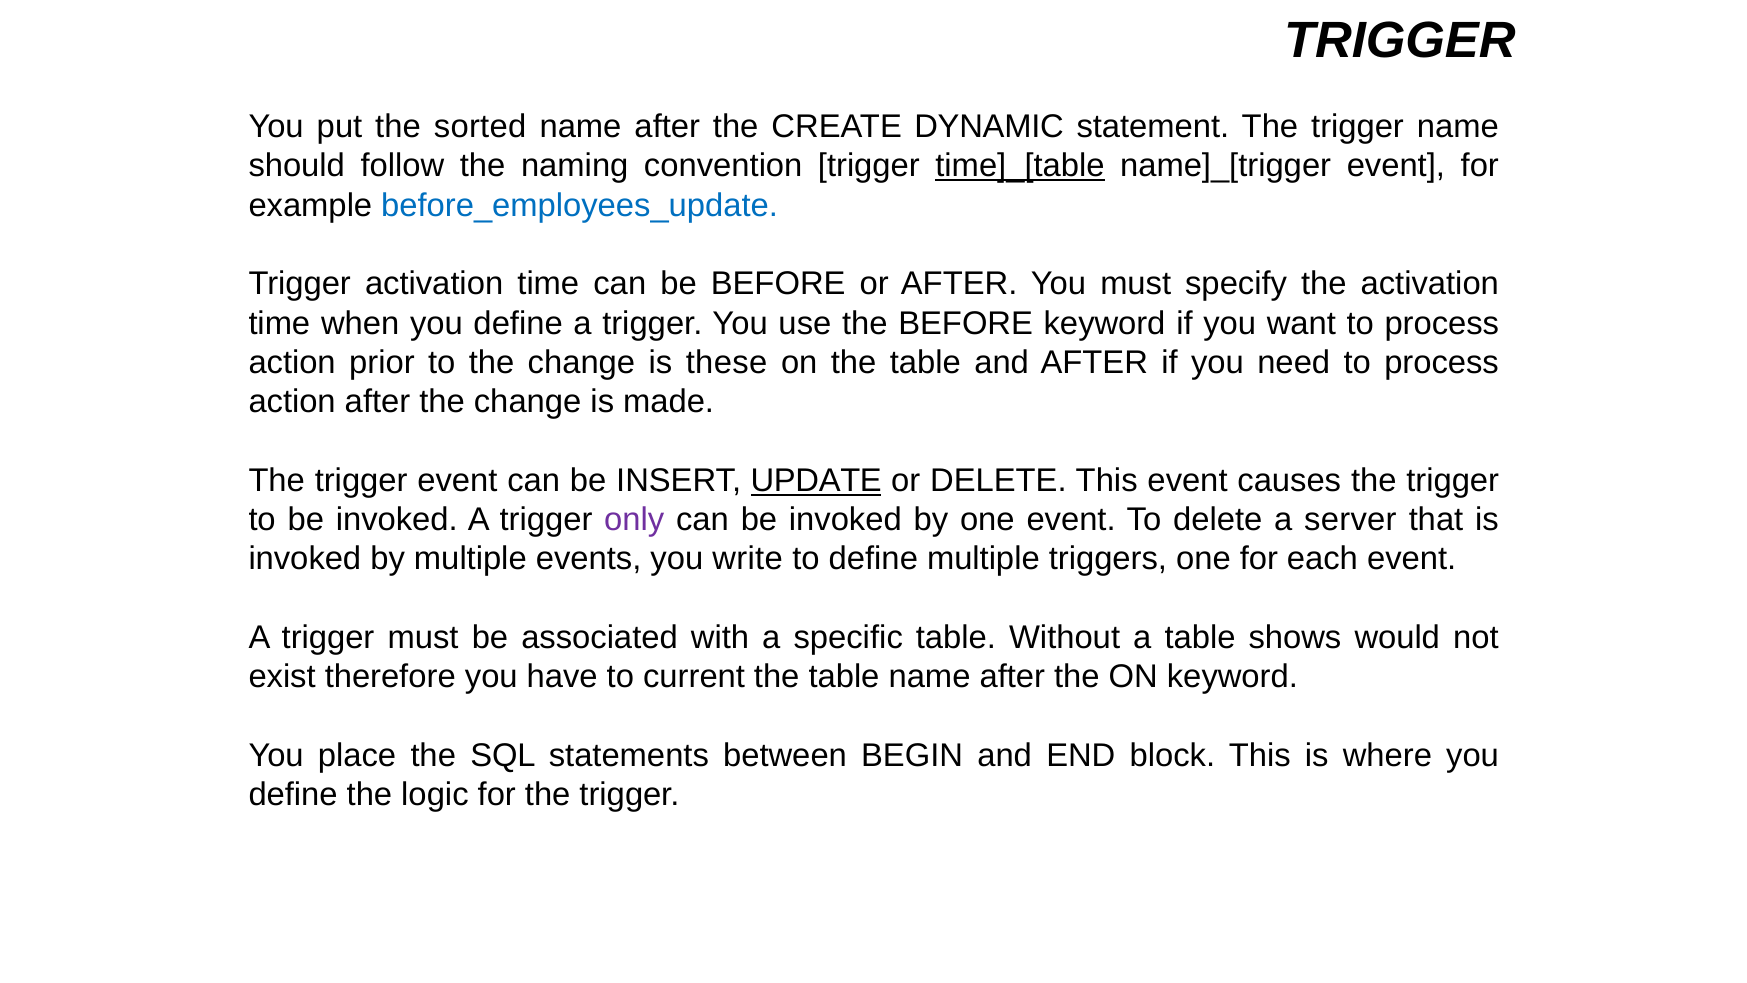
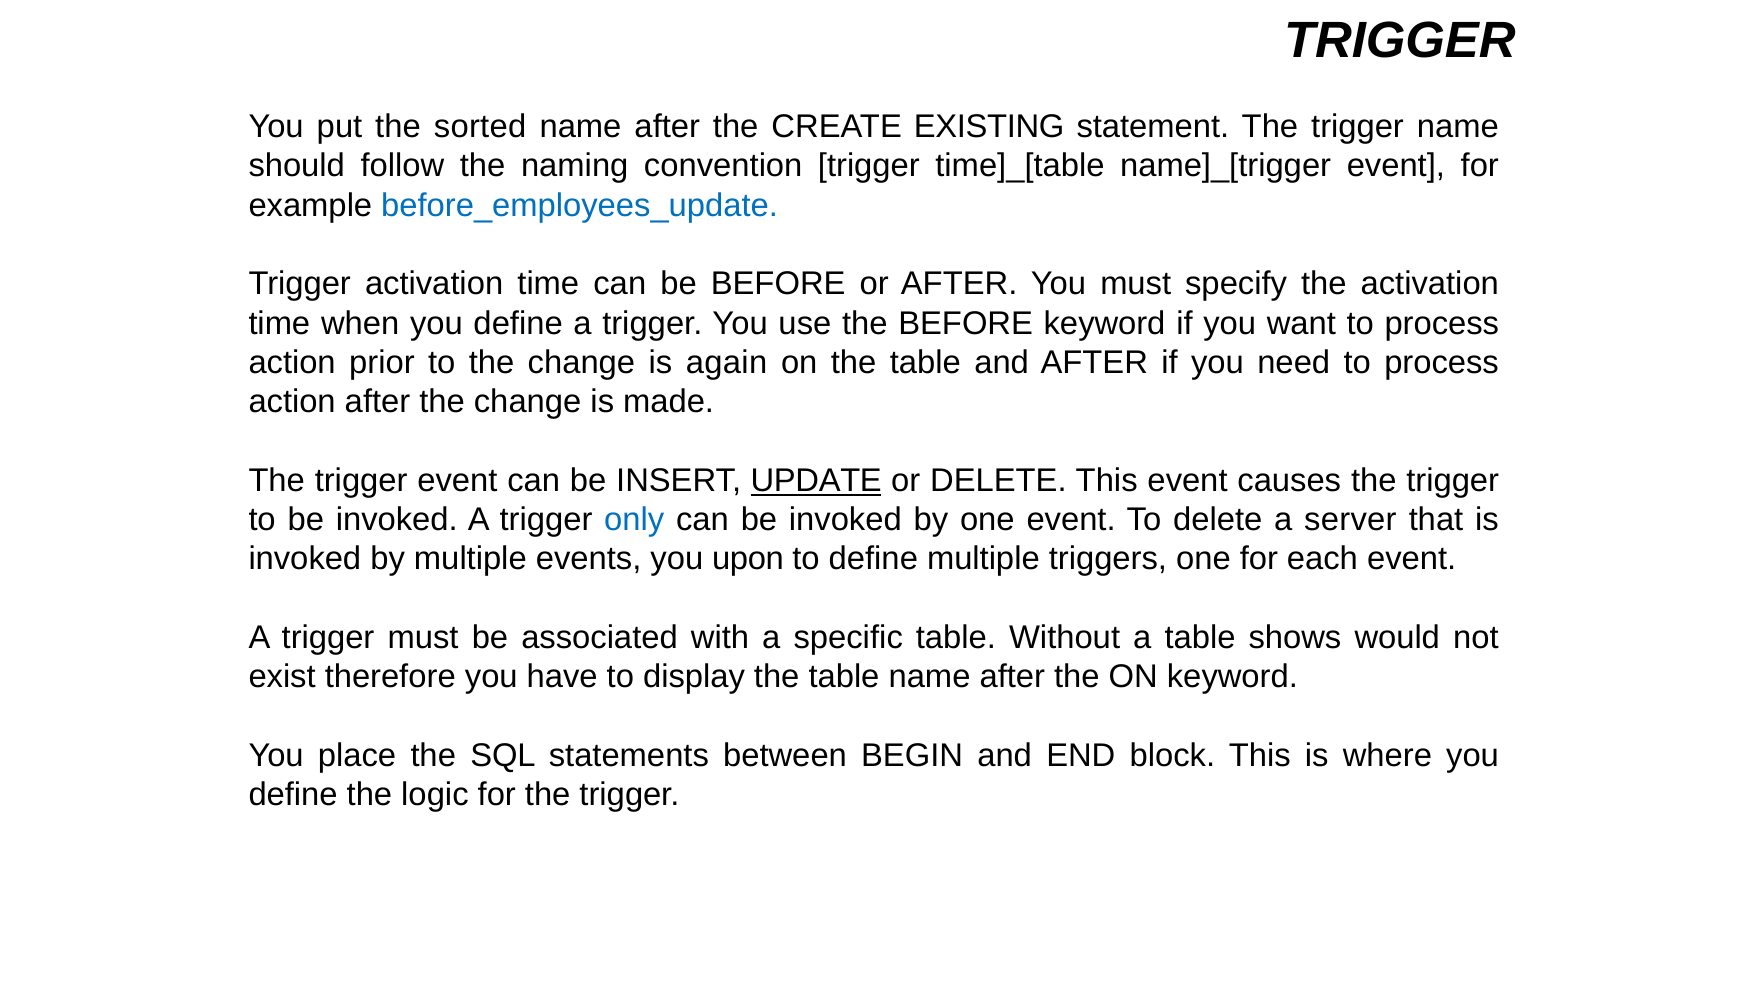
DYNAMIC: DYNAMIC -> EXISTING
time]_[table underline: present -> none
these: these -> again
only colour: purple -> blue
write: write -> upon
current: current -> display
